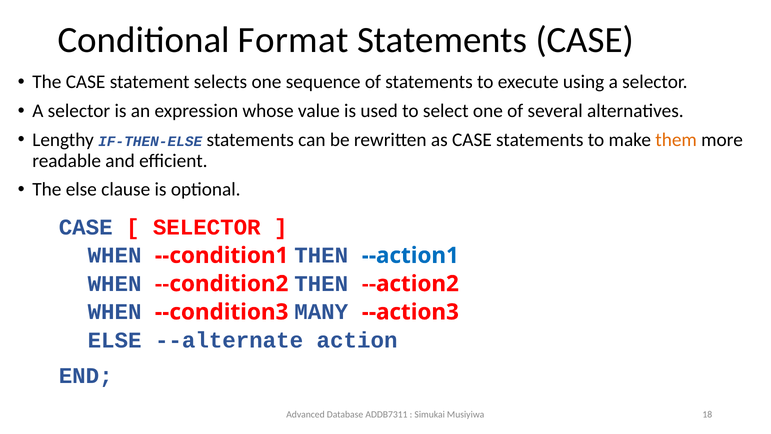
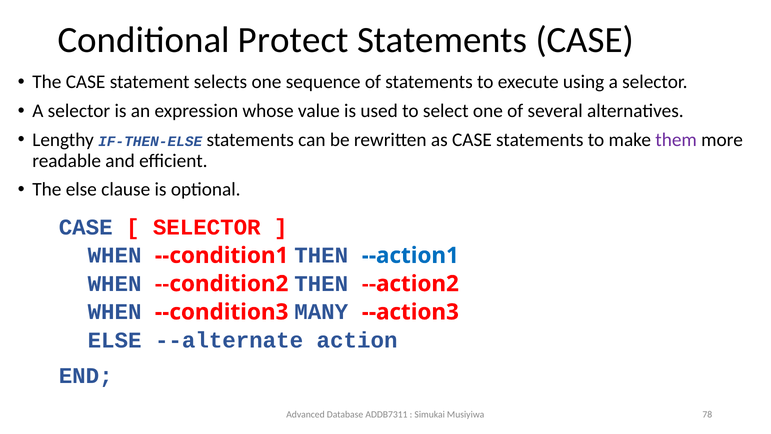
Format: Format -> Protect
them colour: orange -> purple
18: 18 -> 78
